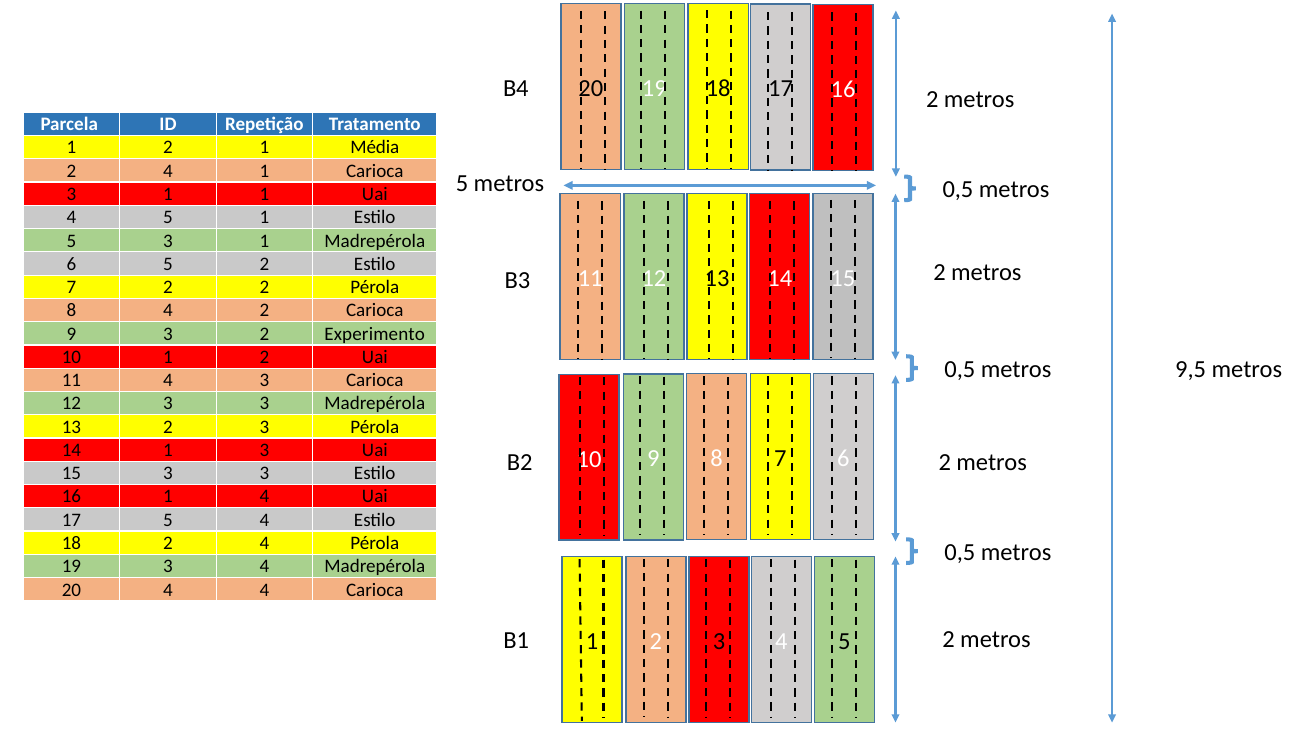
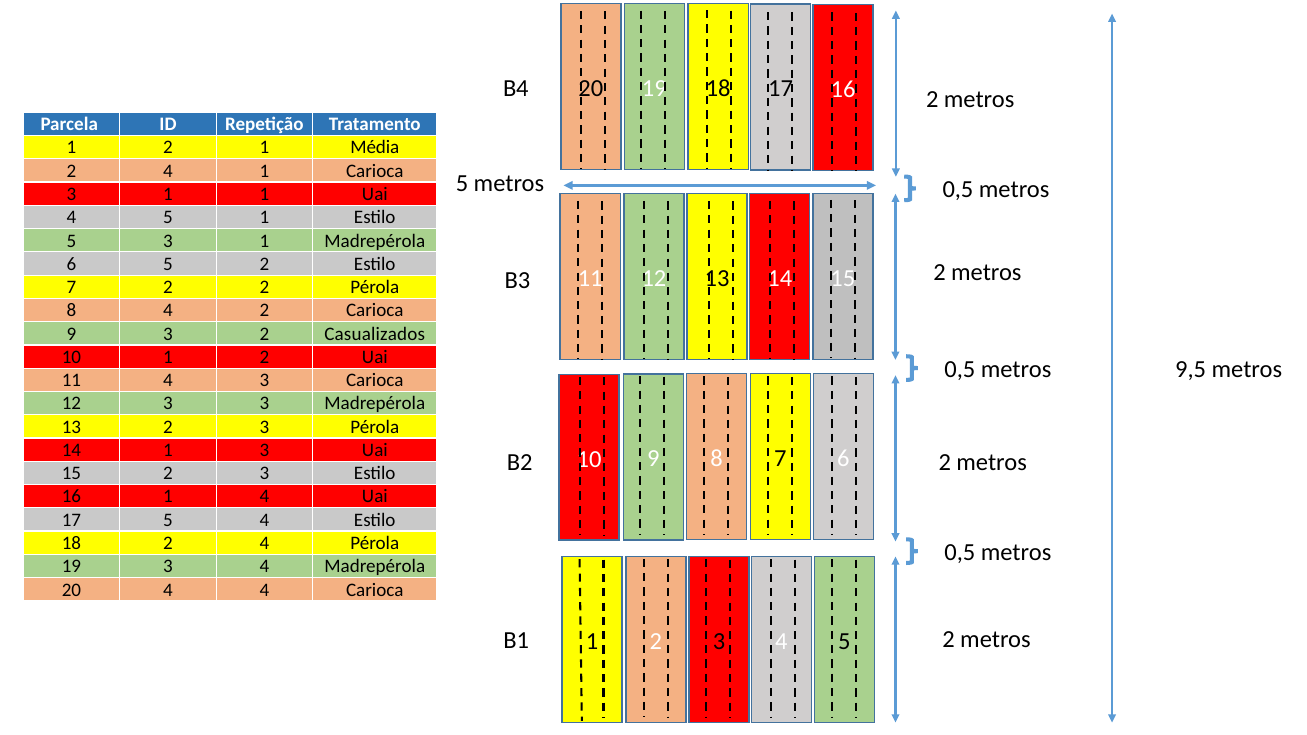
Experimento: Experimento -> Casualizados
15 3: 3 -> 2
